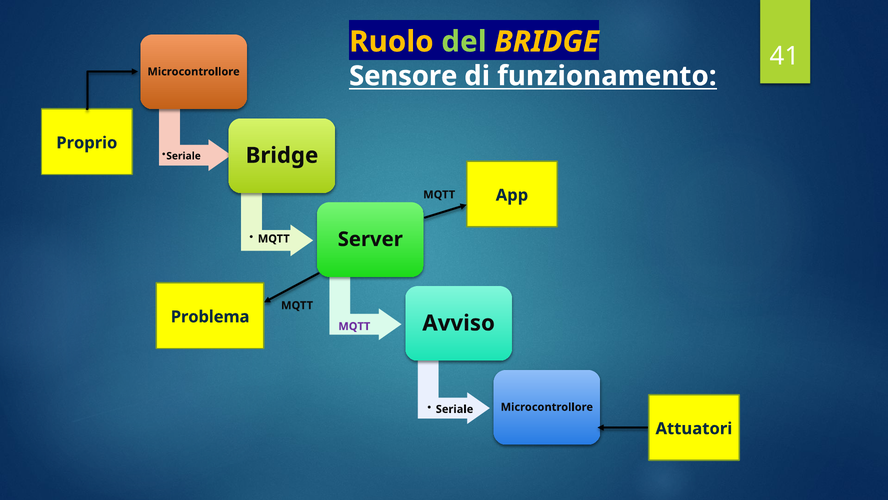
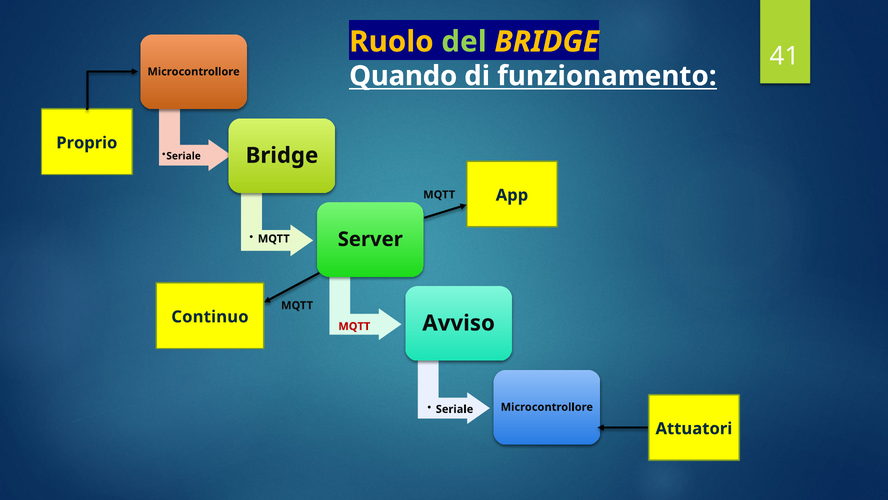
Sensore: Sensore -> Quando
Problema: Problema -> Continuo
MQTT at (354, 326) colour: purple -> red
